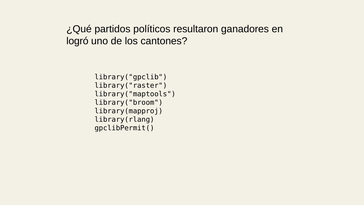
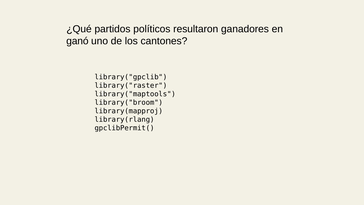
logró: logró -> ganó
